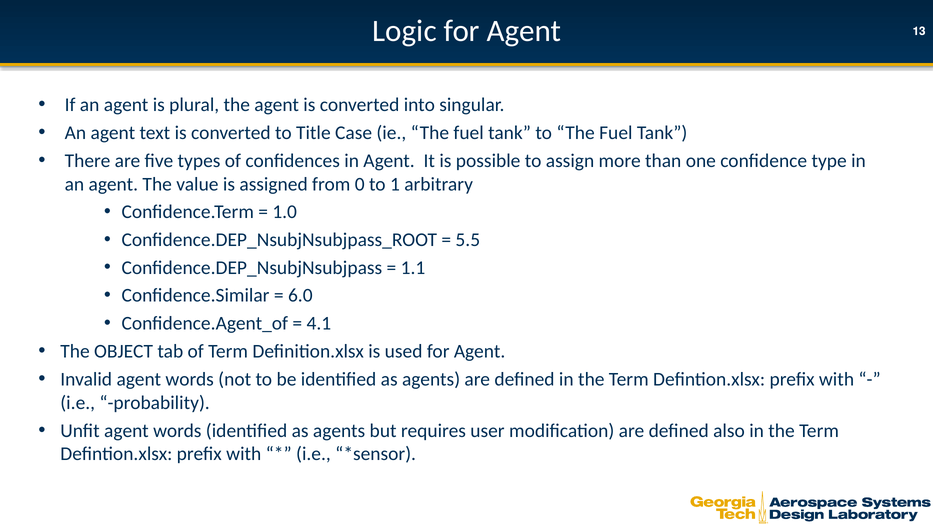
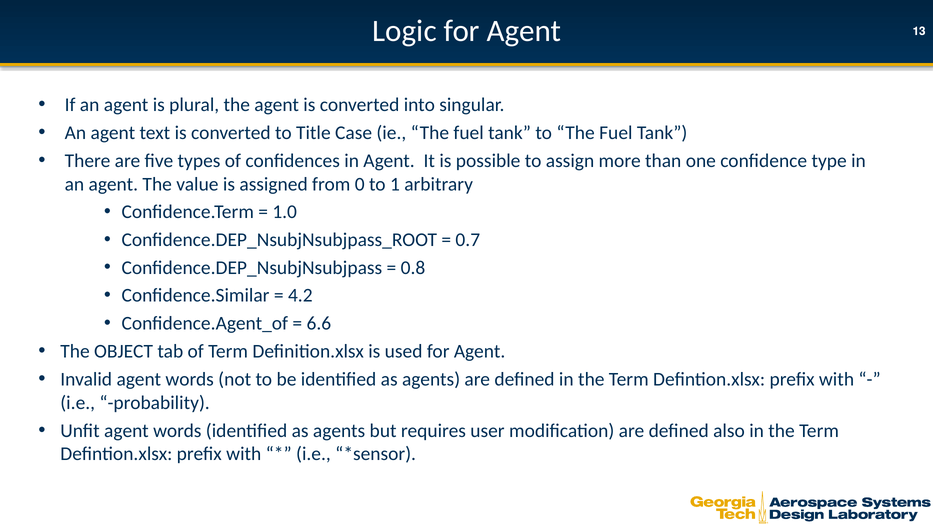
5.5: 5.5 -> 0.7
1.1: 1.1 -> 0.8
6.0: 6.0 -> 4.2
4.1: 4.1 -> 6.6
